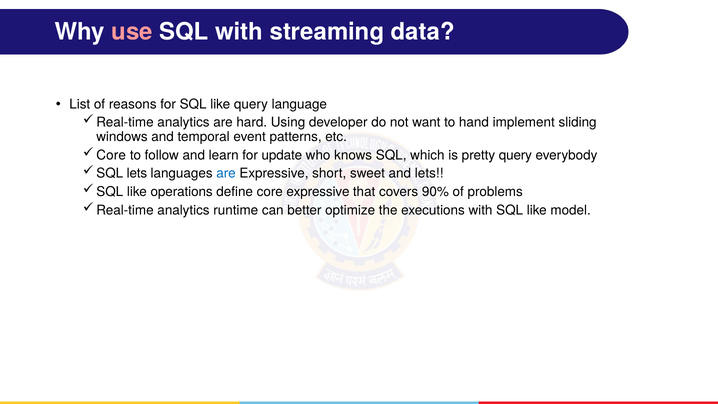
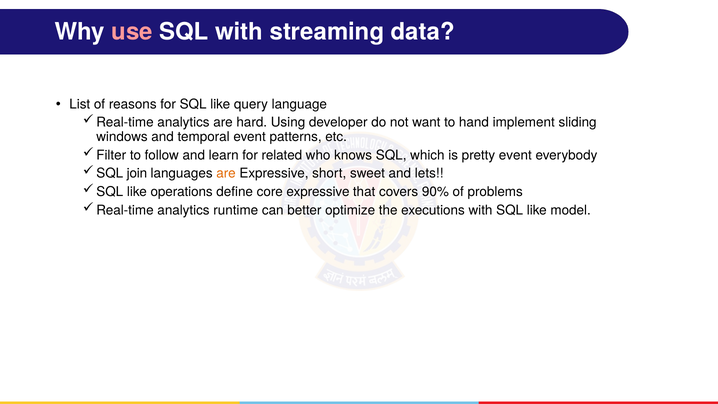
Core at (111, 155): Core -> Filter
update: update -> related
pretty query: query -> event
SQL lets: lets -> join
are at (226, 173) colour: blue -> orange
